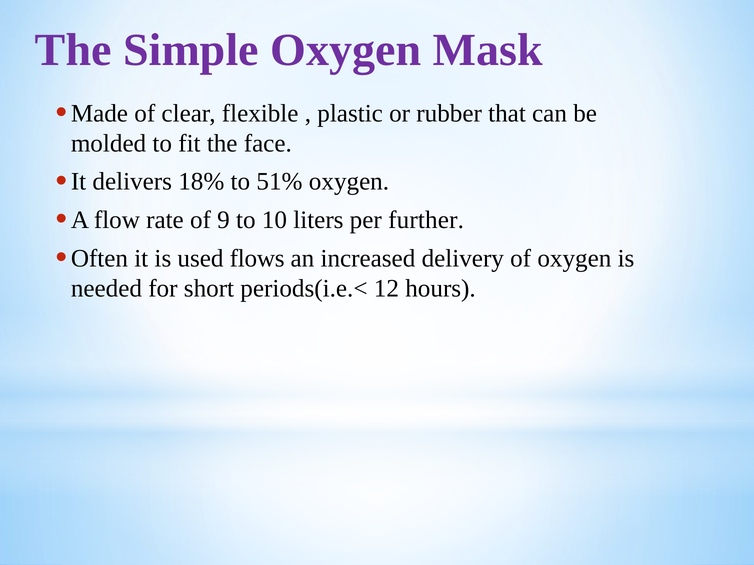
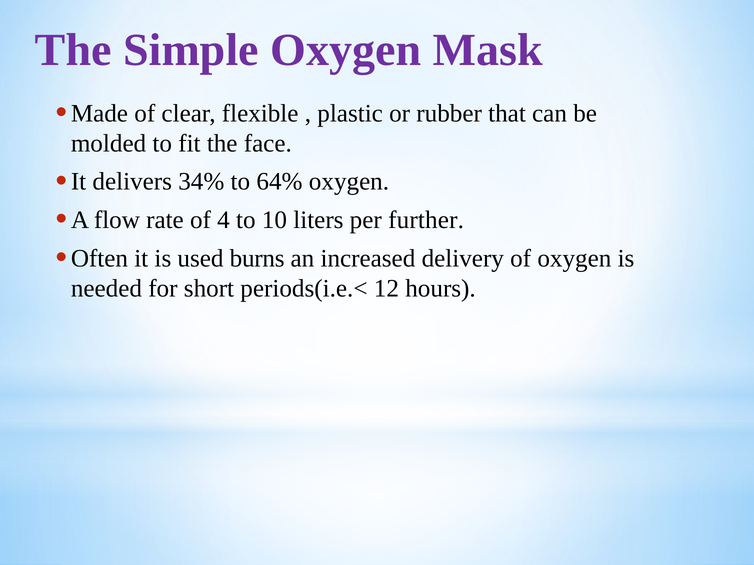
18%: 18% -> 34%
51%: 51% -> 64%
9: 9 -> 4
flows: flows -> burns
